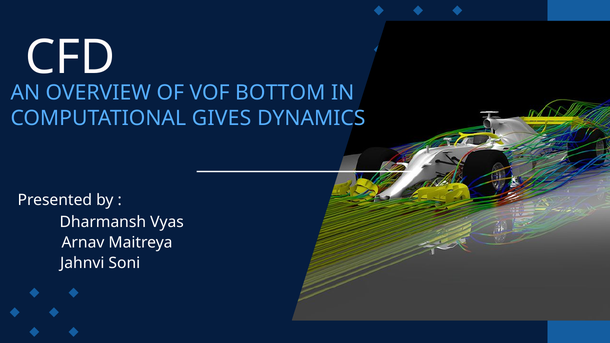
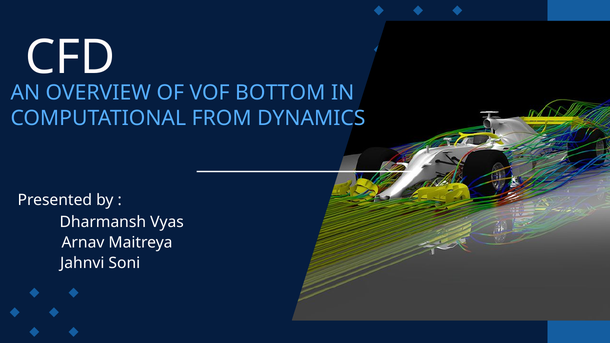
GIVES: GIVES -> FROM
